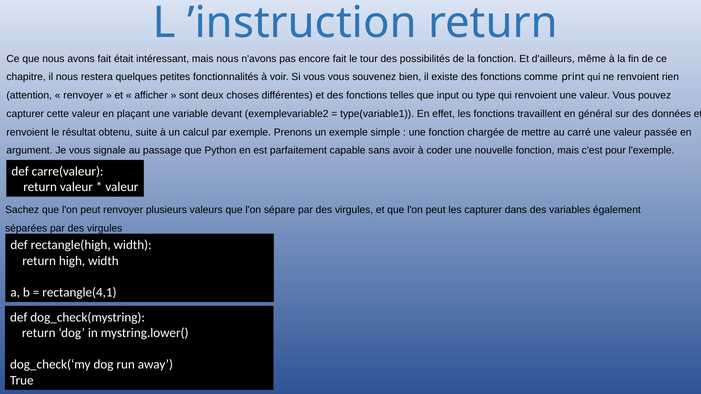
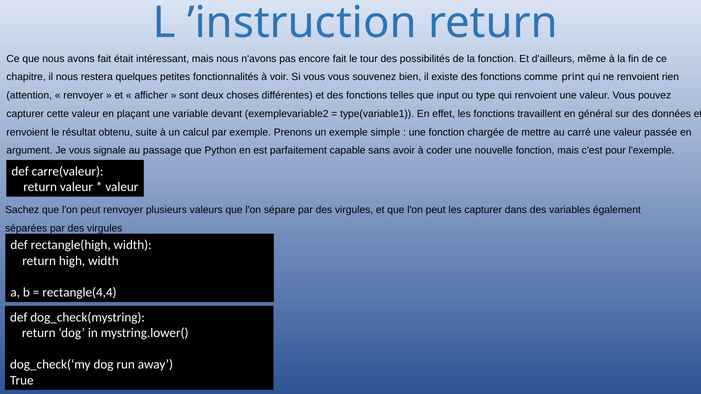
rectangle(4,1: rectangle(4,1 -> rectangle(4,4
